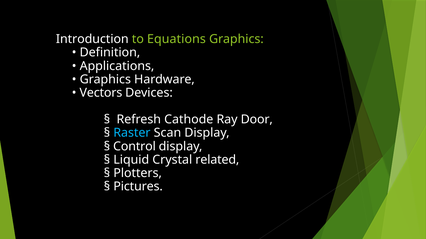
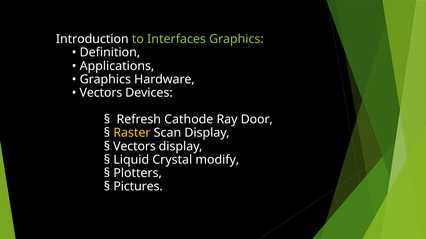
Equations: Equations -> Interfaces
Raster colour: light blue -> yellow
Control at (134, 147): Control -> Vectors
related: related -> modify
